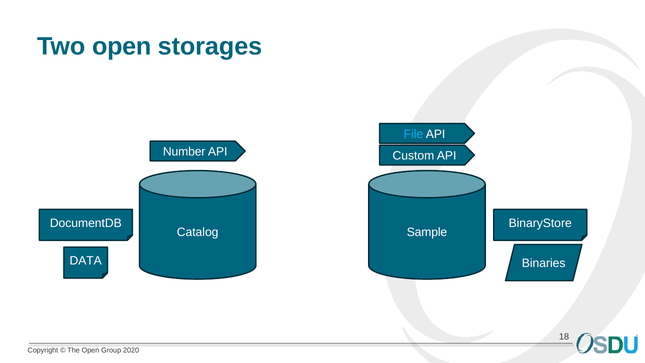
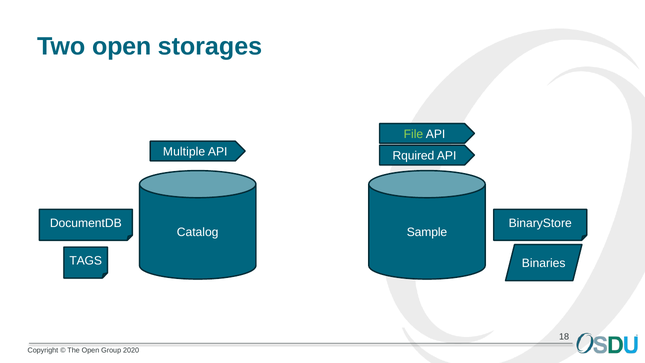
File colour: light blue -> light green
Number: Number -> Multiple
Custom: Custom -> Rquired
DATA: DATA -> TAGS
